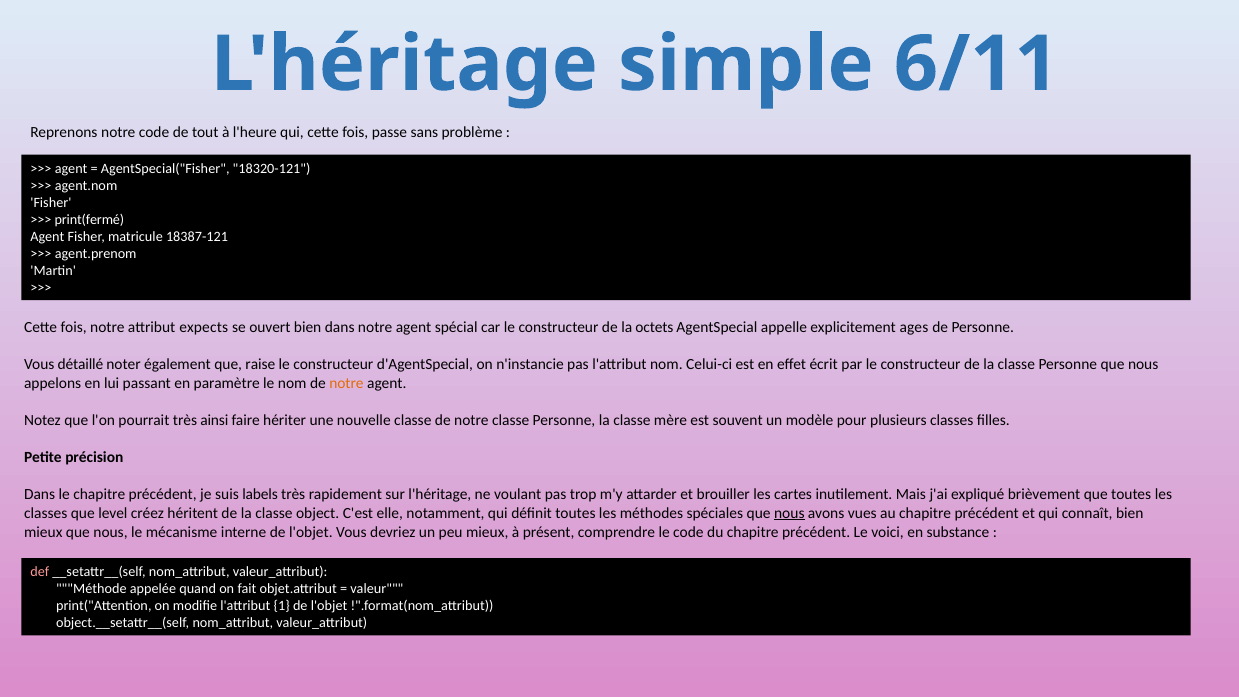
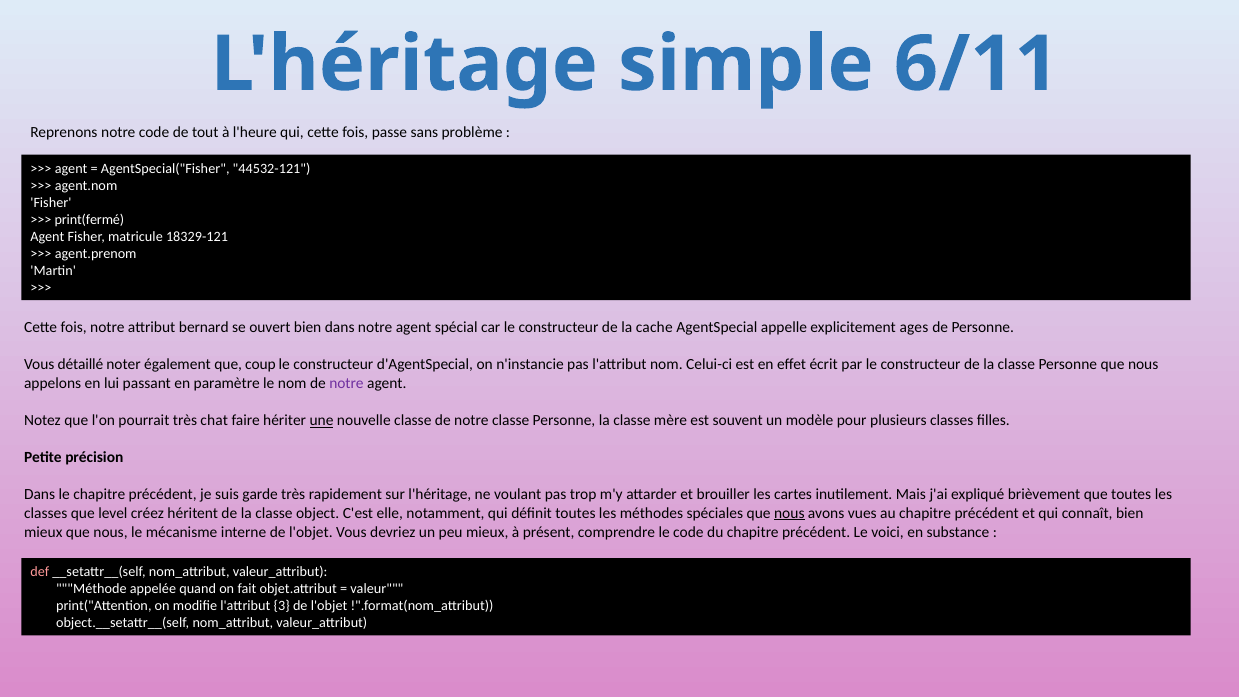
18320-121: 18320-121 -> 44532-121
18387-121: 18387-121 -> 18329-121
expects: expects -> bernard
octets: octets -> cache
raise: raise -> coup
notre at (346, 383) colour: orange -> purple
ainsi: ainsi -> chat
une underline: none -> present
labels: labels -> garde
1: 1 -> 3
